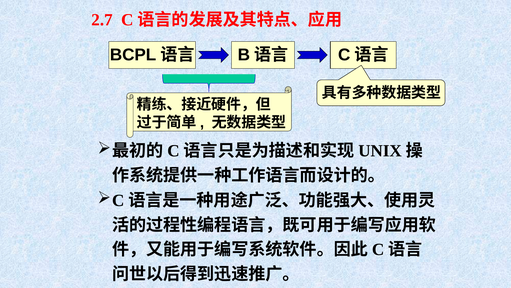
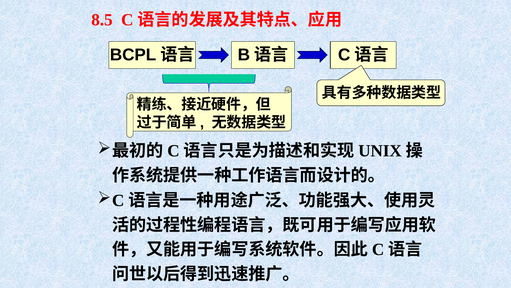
2.7: 2.7 -> 8.5
